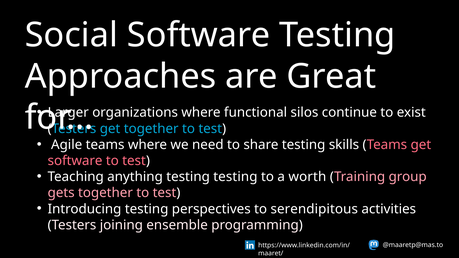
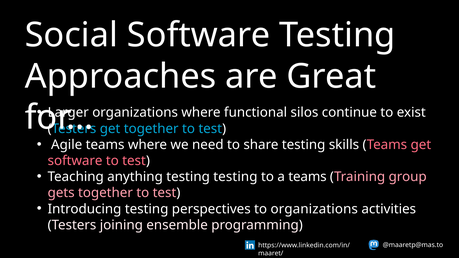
a worth: worth -> teams
to serendipitous: serendipitous -> organizations
